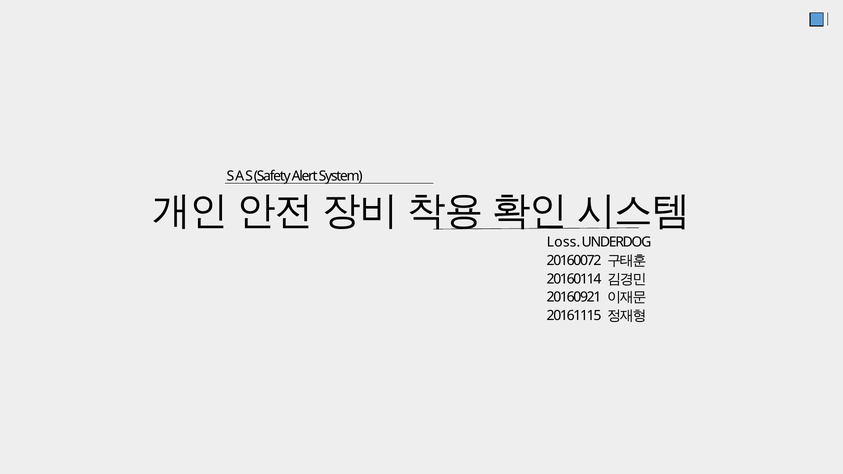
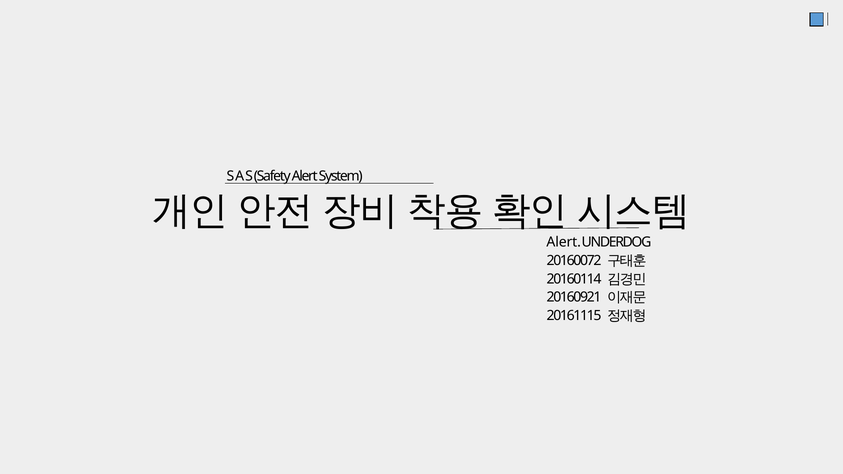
Loss at (564, 242): Loss -> Alert
